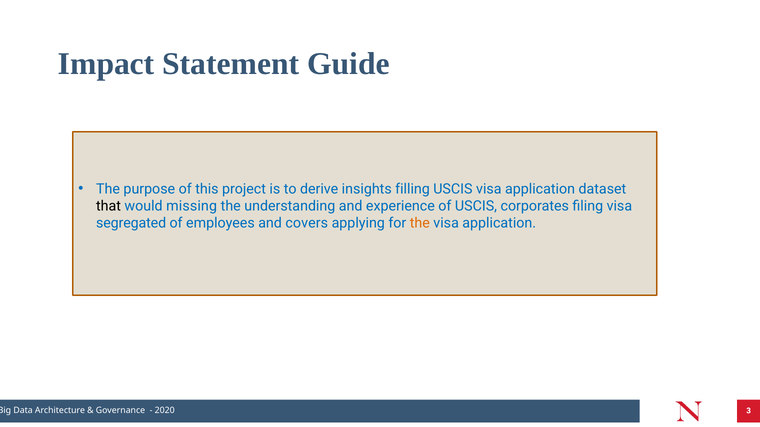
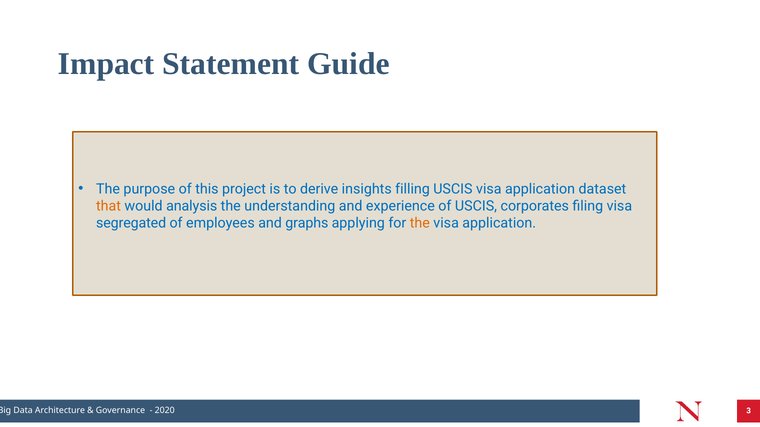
that colour: black -> orange
missing: missing -> analysis
covers: covers -> graphs
